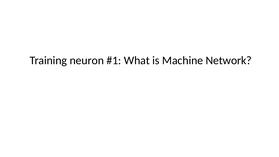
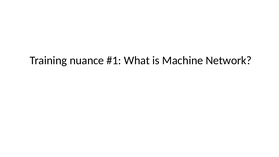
neuron: neuron -> nuance
